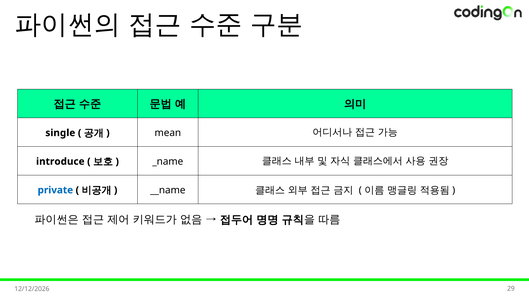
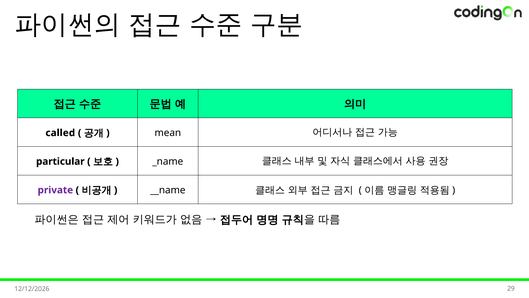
single: single -> called
introduce: introduce -> particular
private colour: blue -> purple
